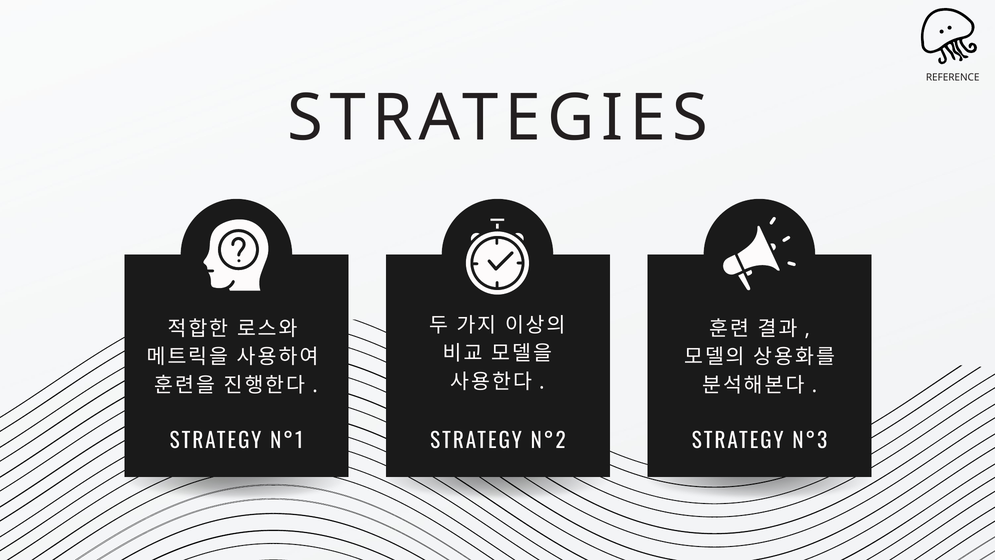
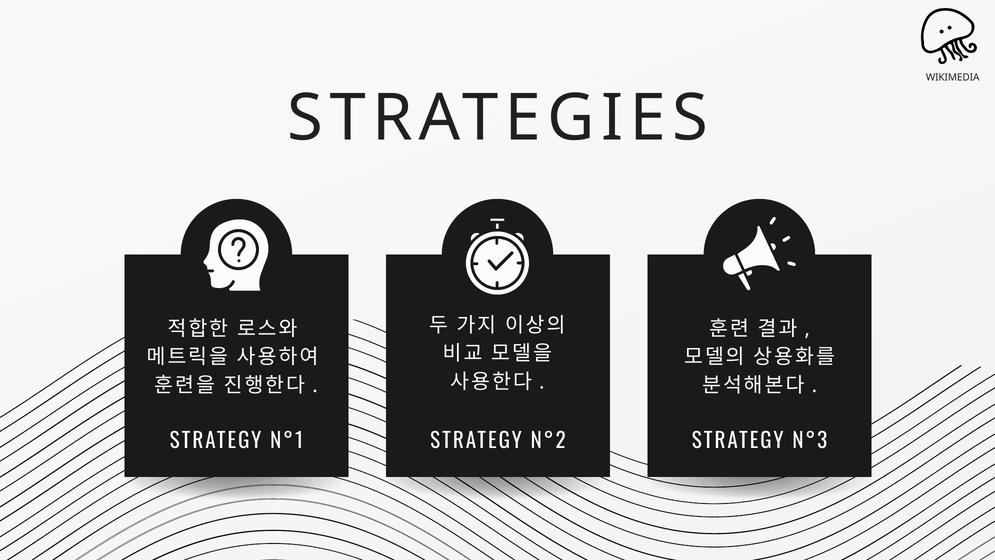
REFERENCE: REFERENCE -> WIKIMEDIA
